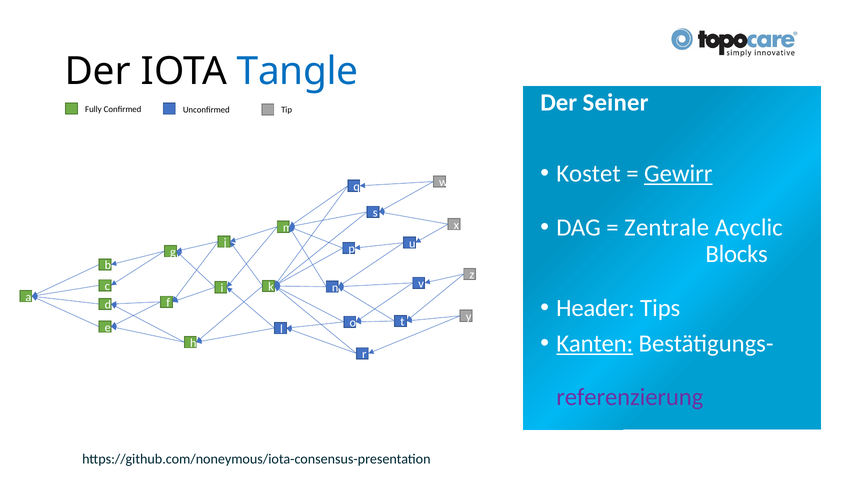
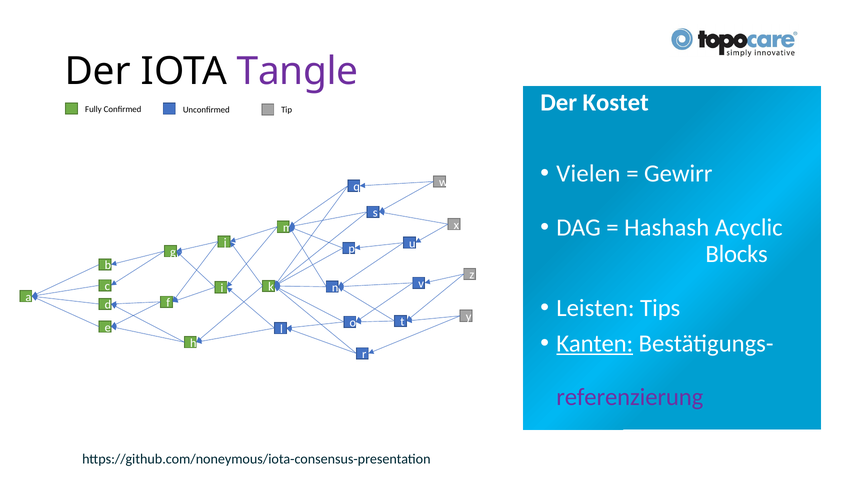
Tangle colour: blue -> purple
Seiner: Seiner -> Kostet
Kostet: Kostet -> Vielen
Gewirr underline: present -> none
Zentrale: Zentrale -> Hashash
Header: Header -> Leisten
